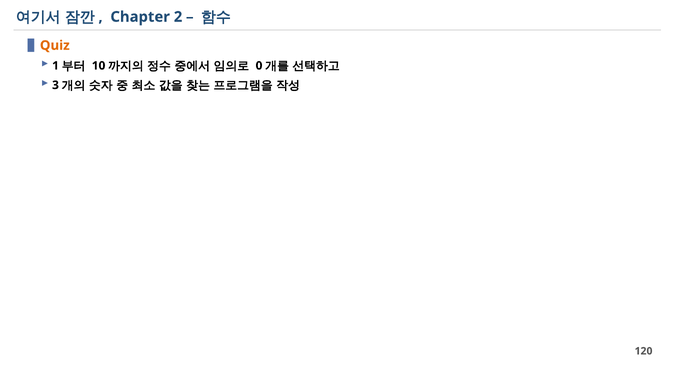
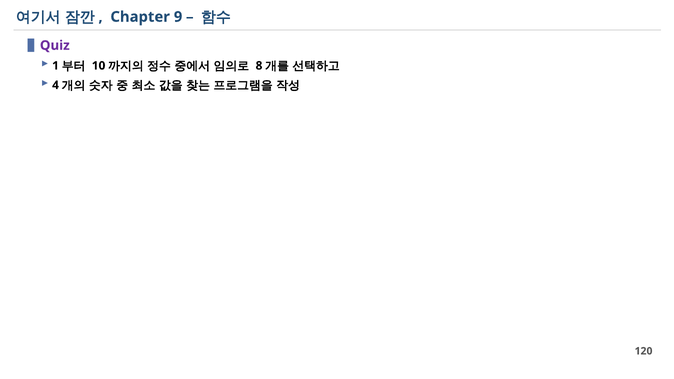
2: 2 -> 9
Quiz colour: orange -> purple
0: 0 -> 8
3: 3 -> 4
